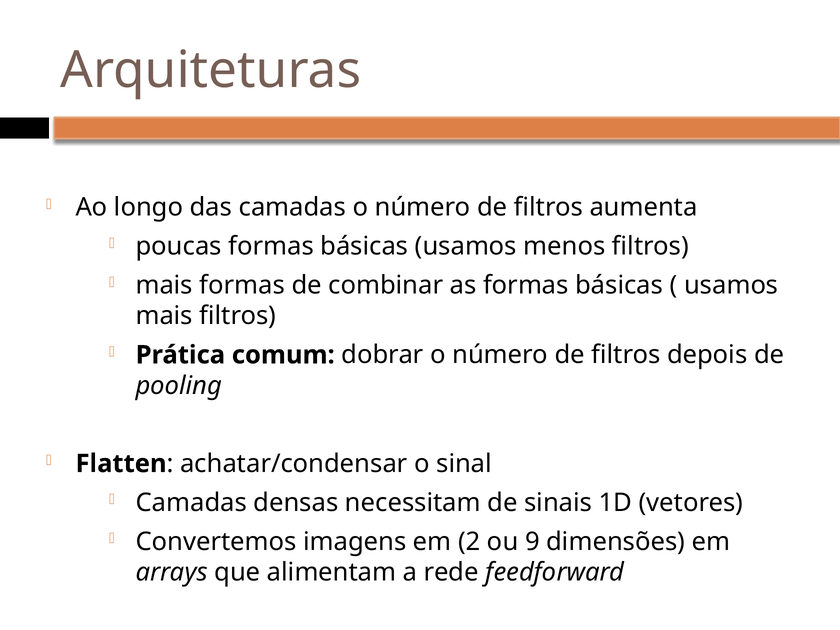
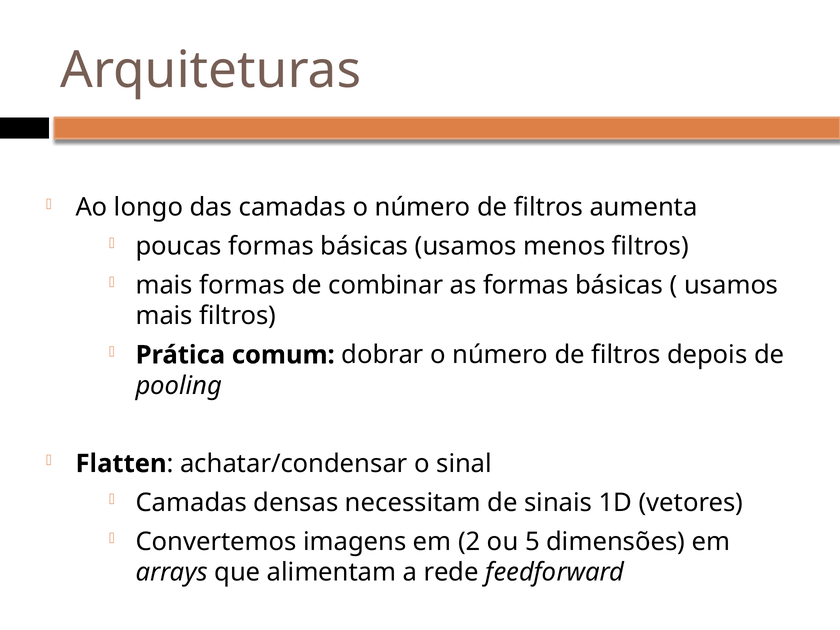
9: 9 -> 5
